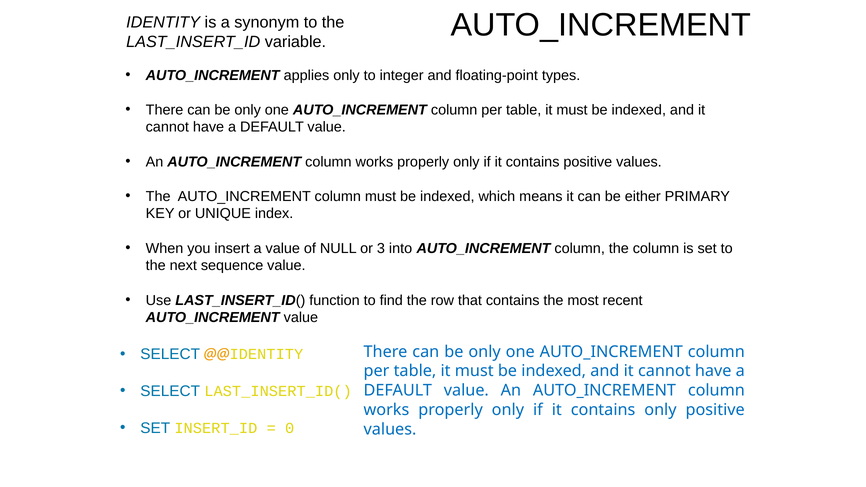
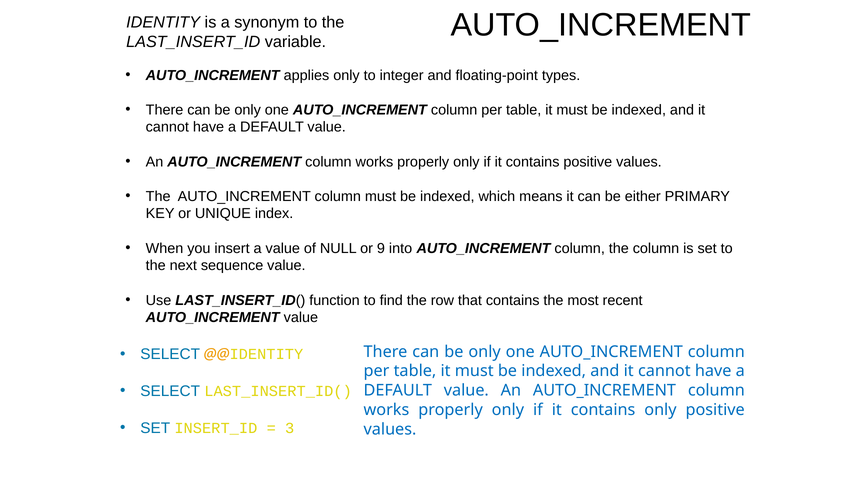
3: 3 -> 9
0: 0 -> 3
